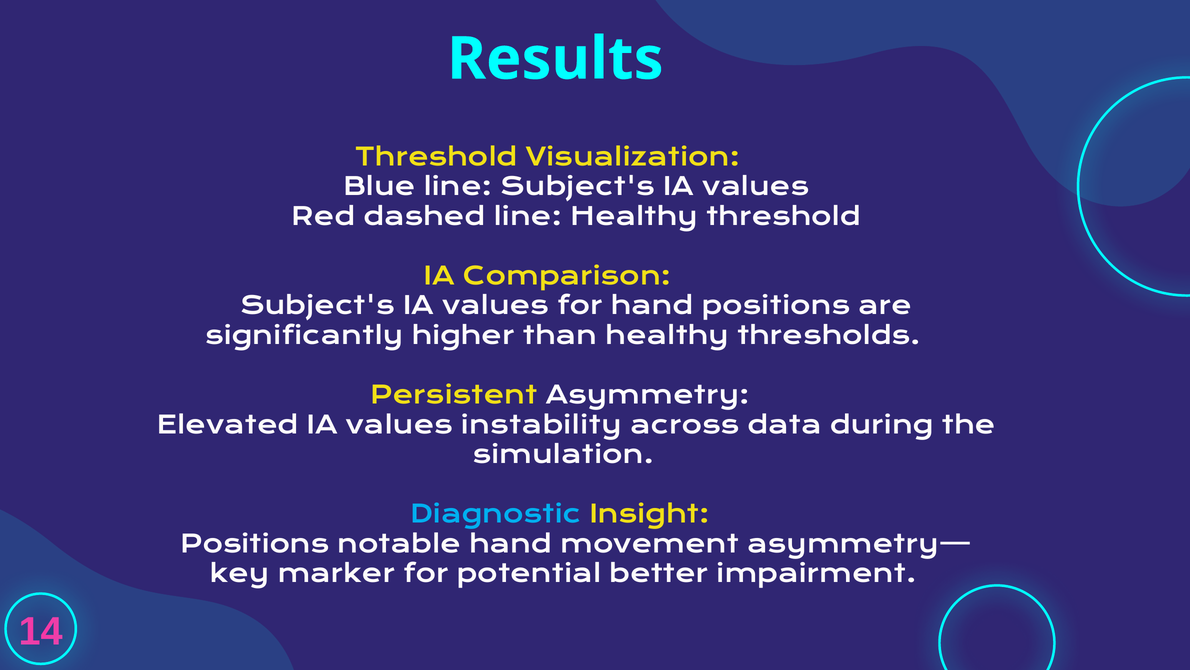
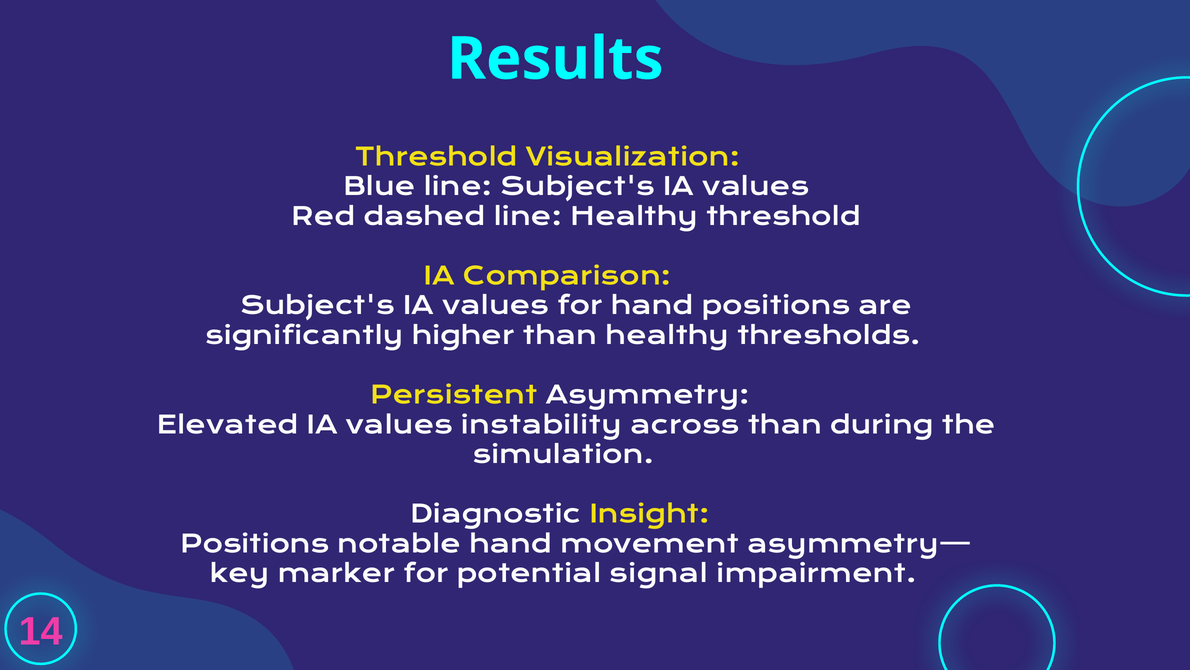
across data: data -> than
Diagnostic colour: light blue -> white
better: better -> signal
